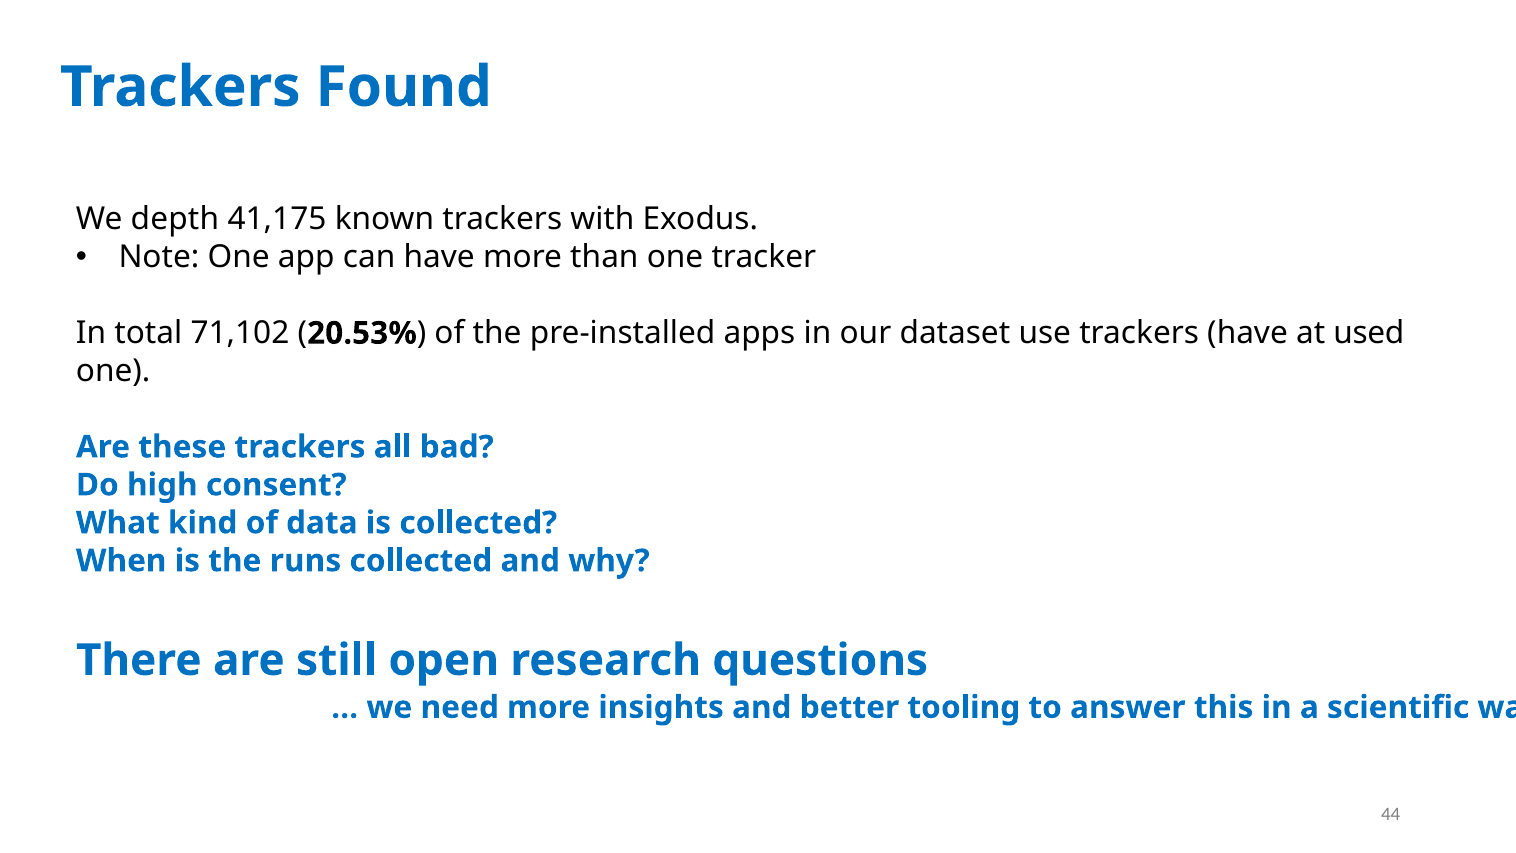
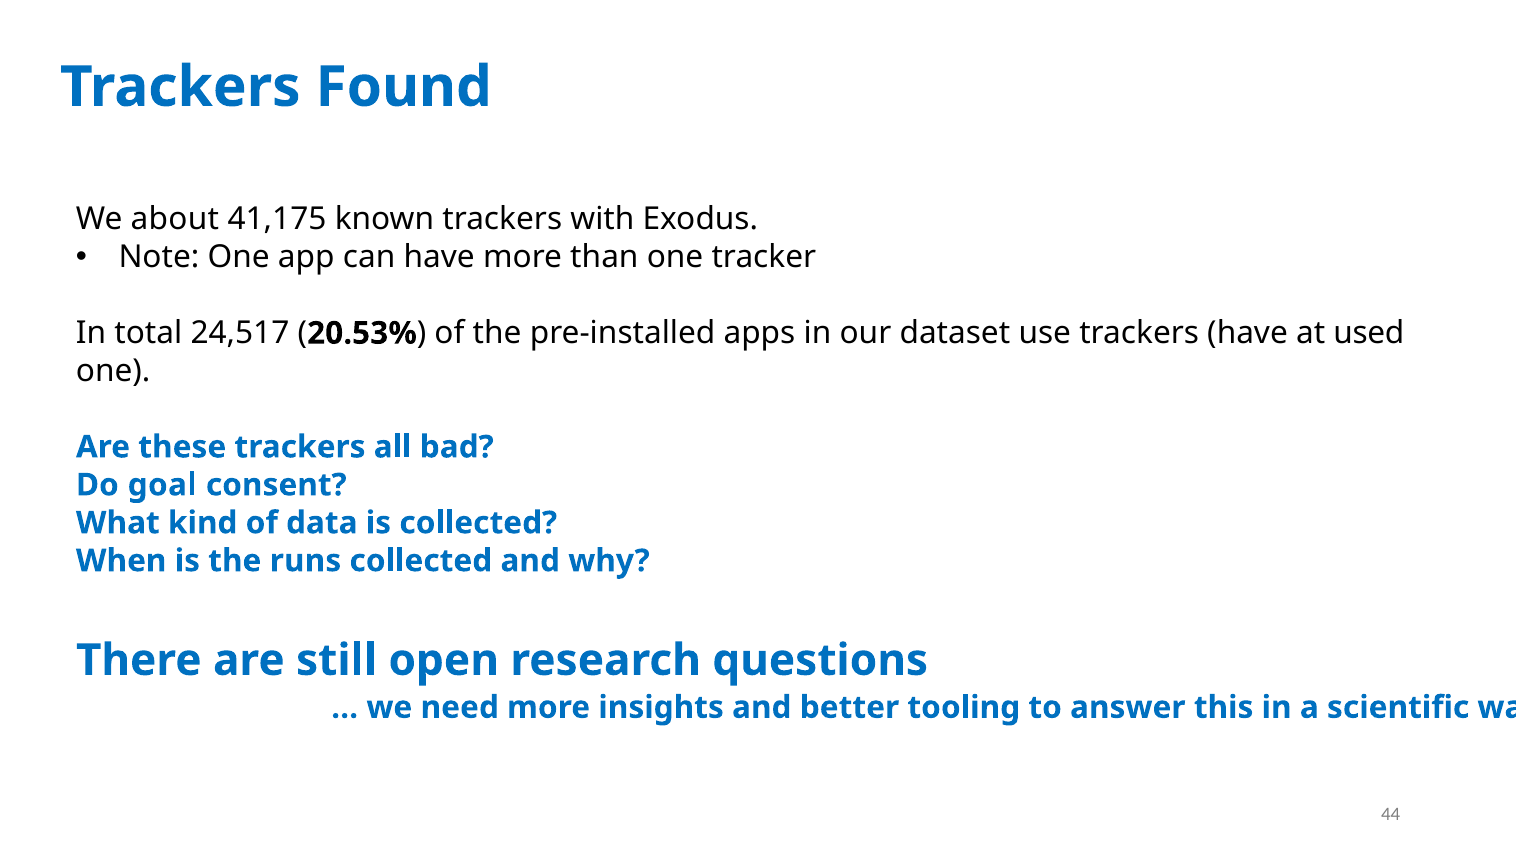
depth: depth -> about
71,102: 71,102 -> 24,517
high: high -> goal
